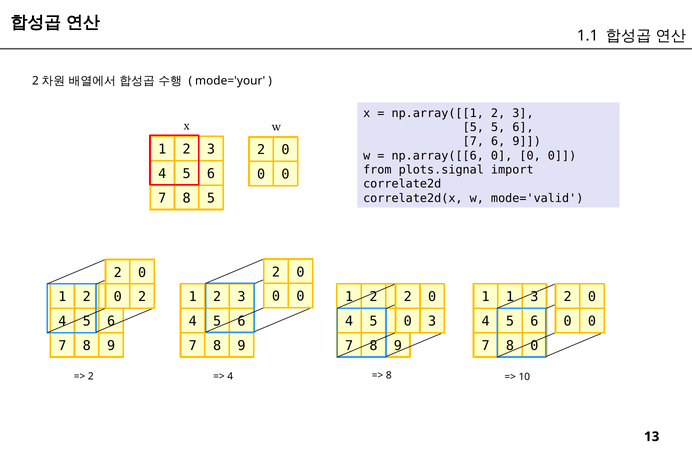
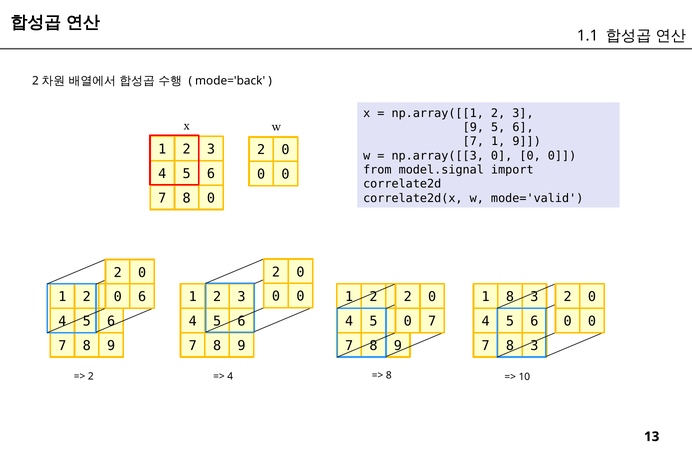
mode='your: mode='your -> mode='back
5 at (473, 127): 5 -> 9
6 at (498, 141): 6 -> 1
np.array([[6: np.array([[6 -> np.array([[3
plots.signal: plots.signal -> model.signal
8 5: 5 -> 0
2 at (142, 297): 2 -> 6
1 1: 1 -> 8
0 3: 3 -> 7
7 8 0: 0 -> 3
